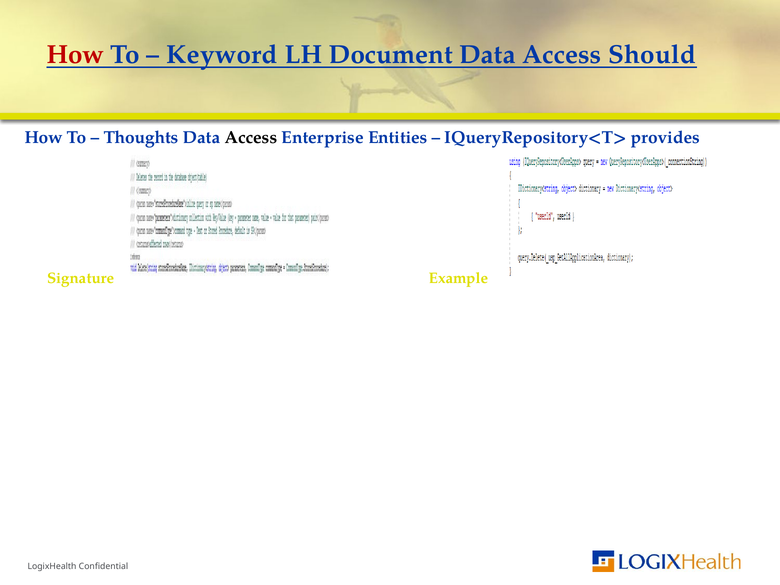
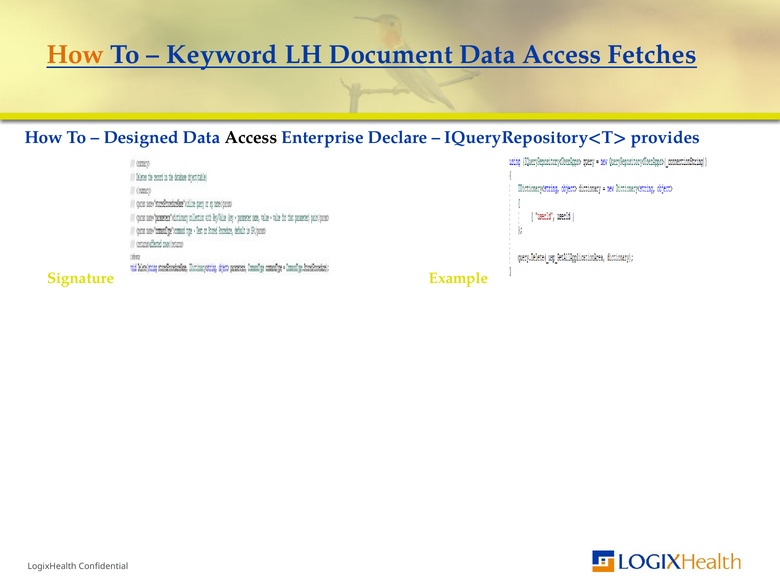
How at (75, 55) colour: red -> orange
Should: Should -> Fetches
Thoughts: Thoughts -> Designed
Entities: Entities -> Declare
